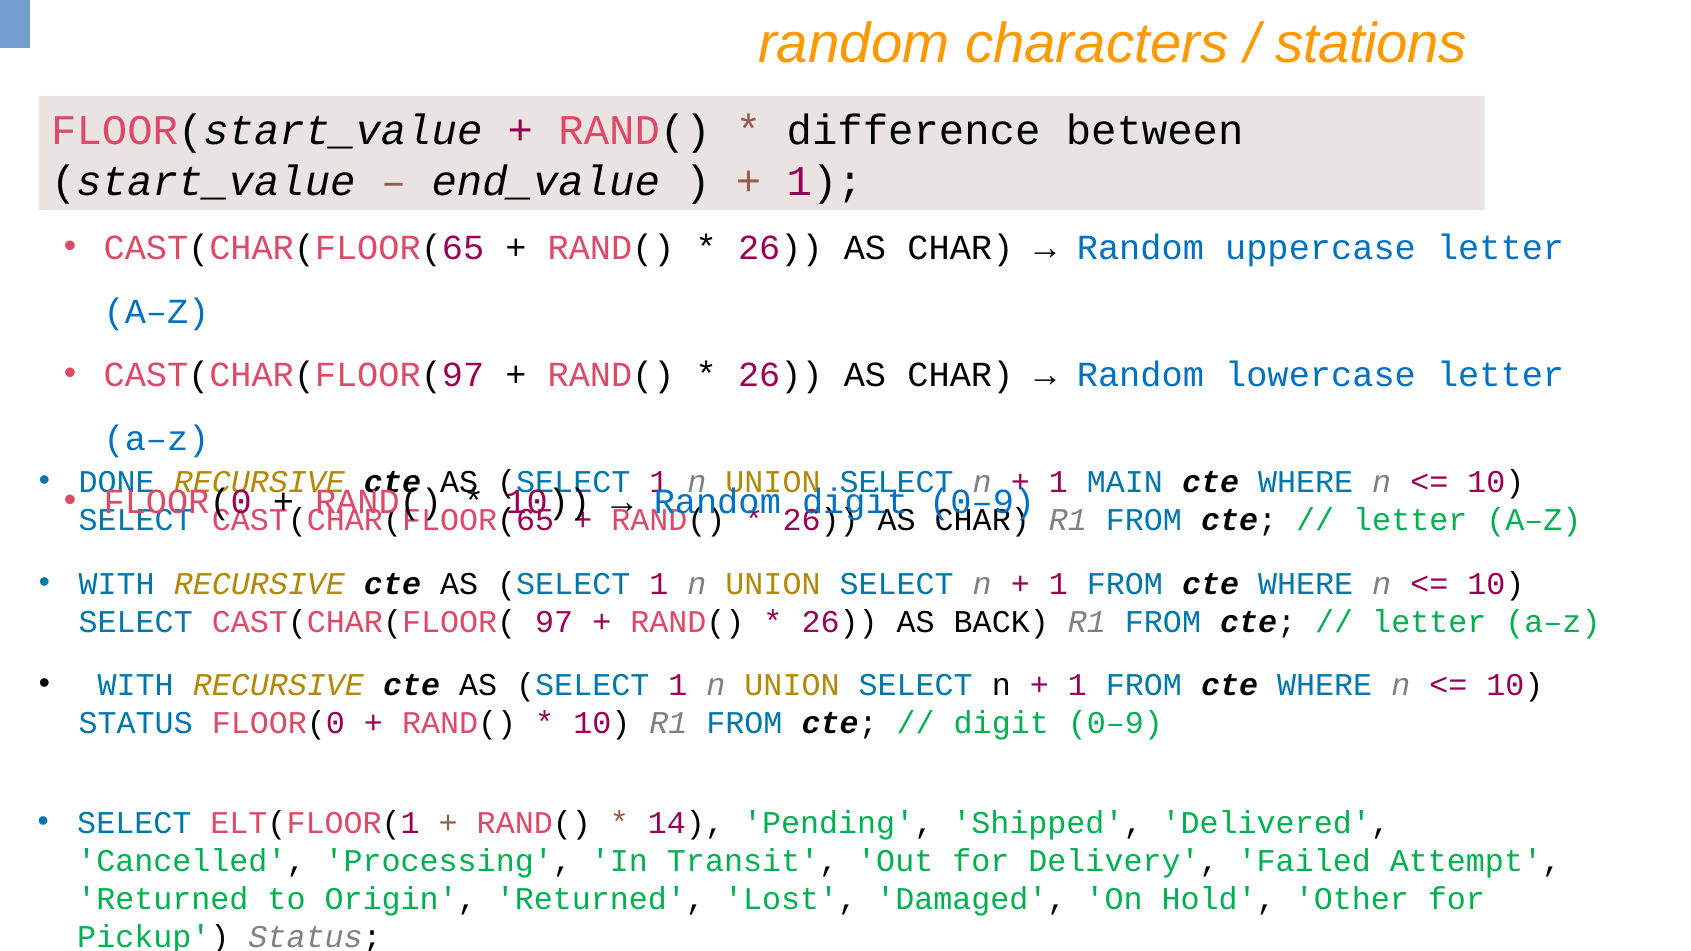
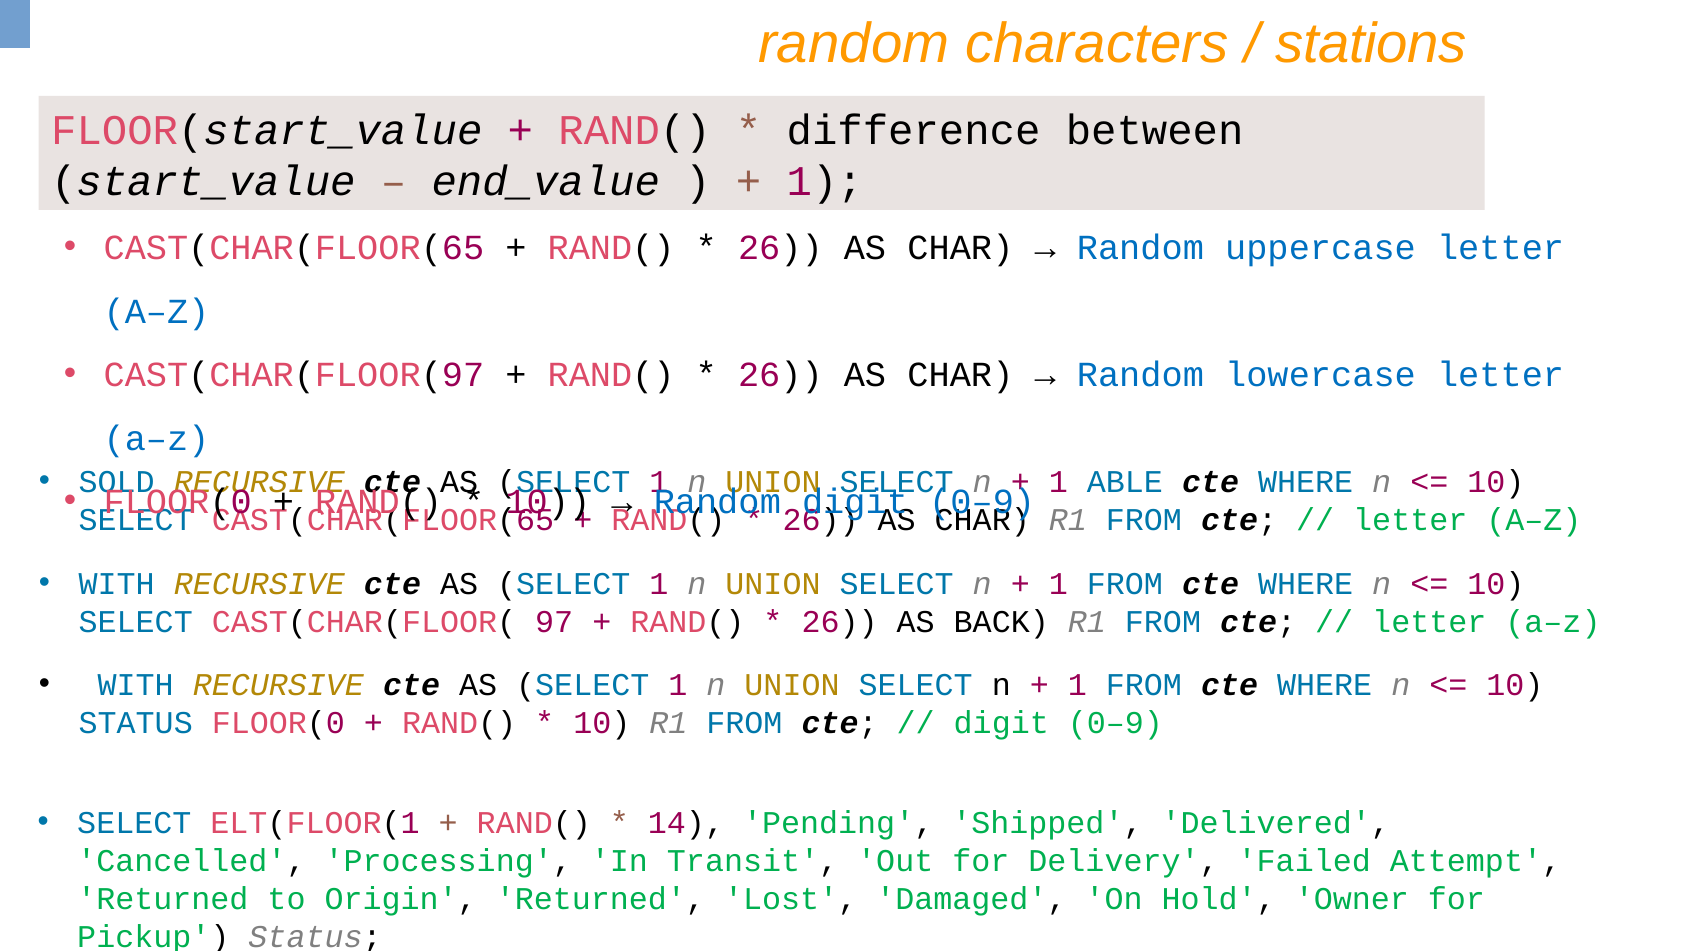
DONE: DONE -> SOLD
MAIN: MAIN -> ABLE
Other: Other -> Owner
